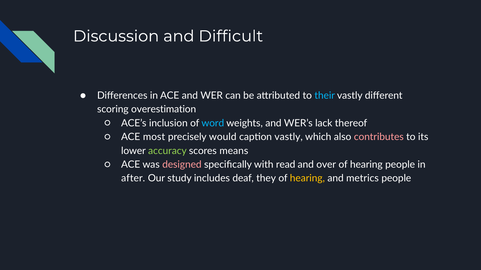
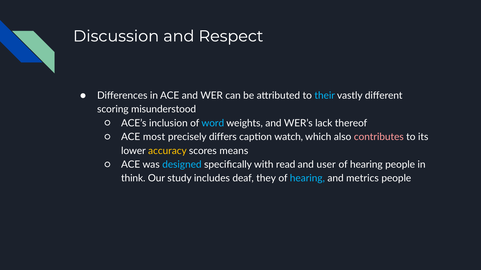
Difficult: Difficult -> Respect
overestimation: overestimation -> misunderstood
would: would -> differs
caption vastly: vastly -> watch
accuracy colour: light green -> yellow
designed colour: pink -> light blue
over: over -> user
after: after -> think
hearing at (307, 179) colour: yellow -> light blue
